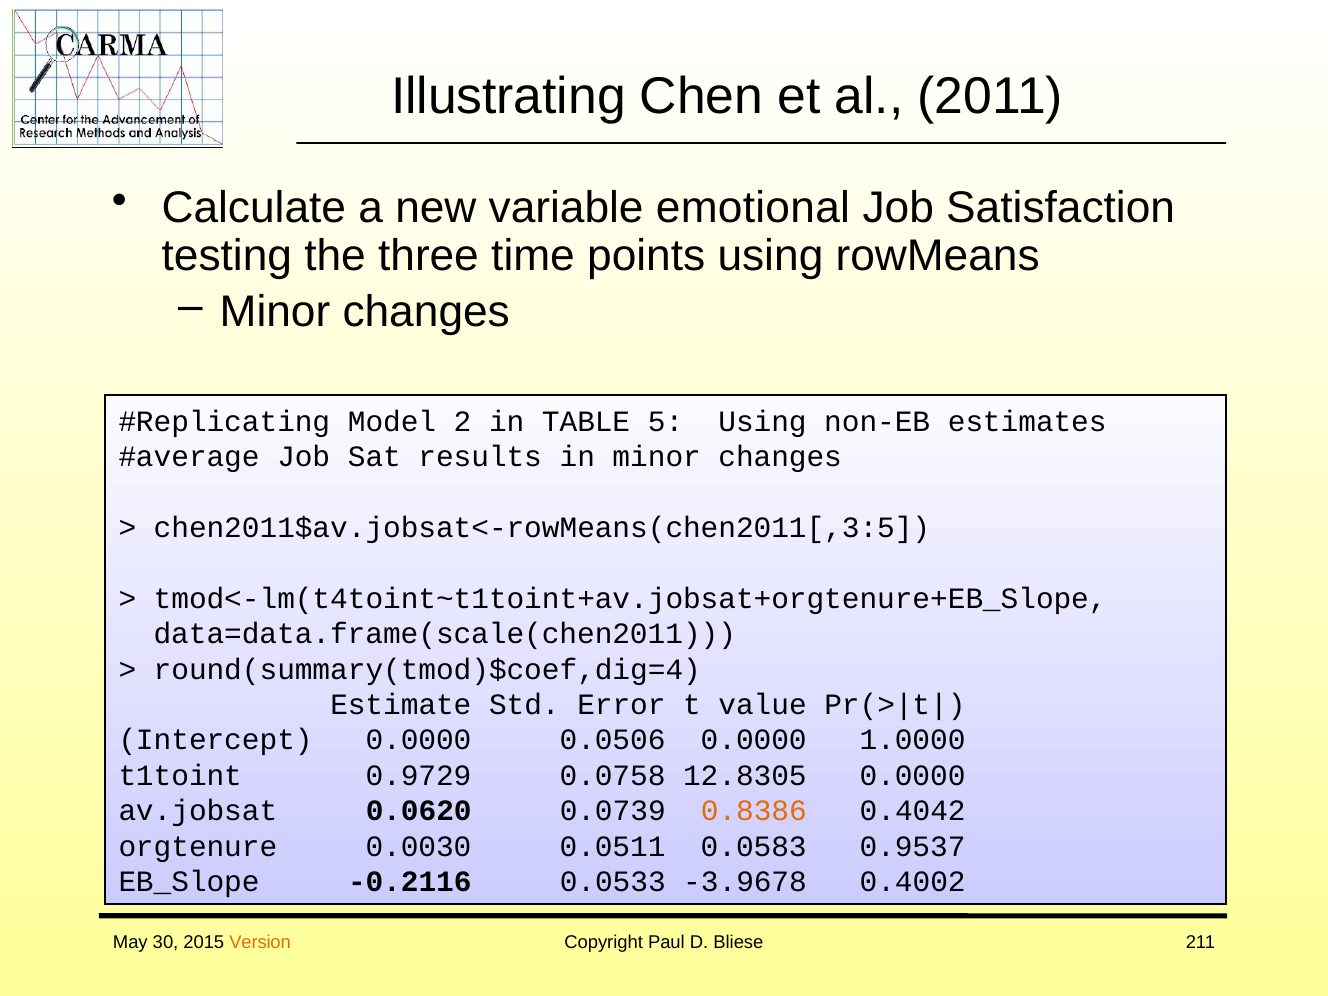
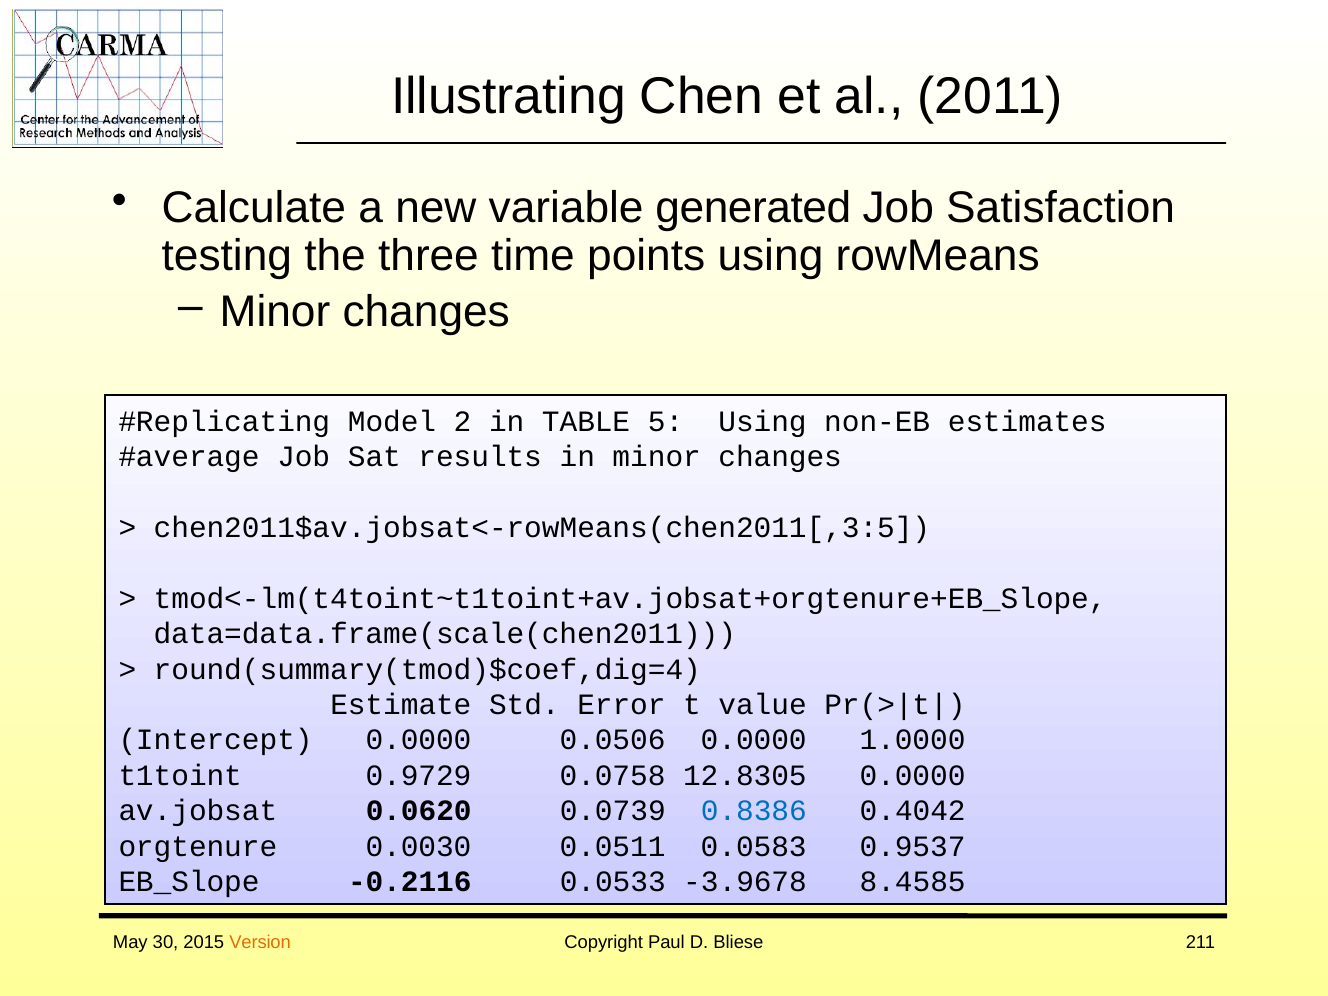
emotional: emotional -> generated
0.8386 colour: orange -> blue
0.4002: 0.4002 -> 8.4585
